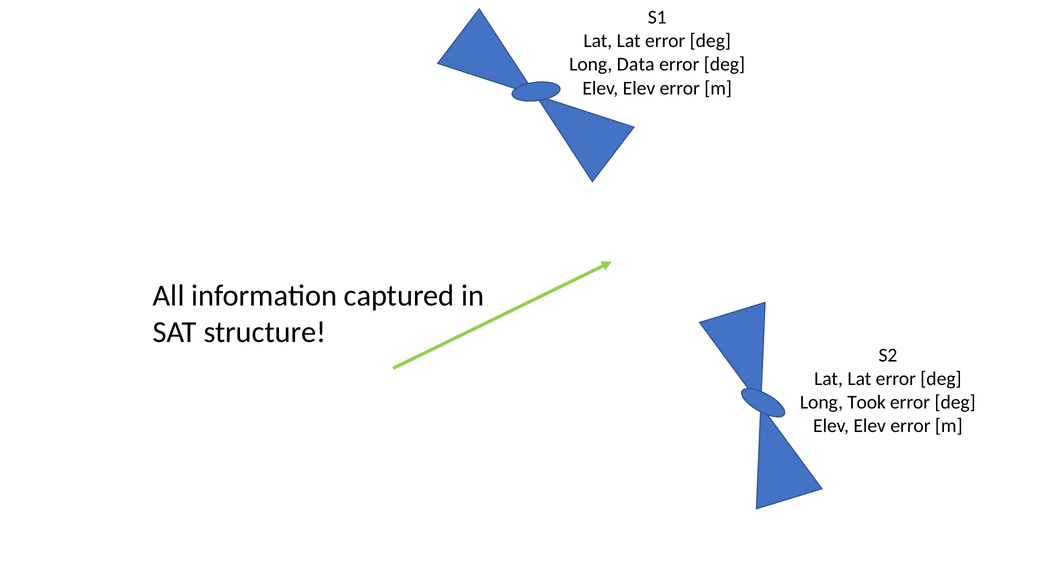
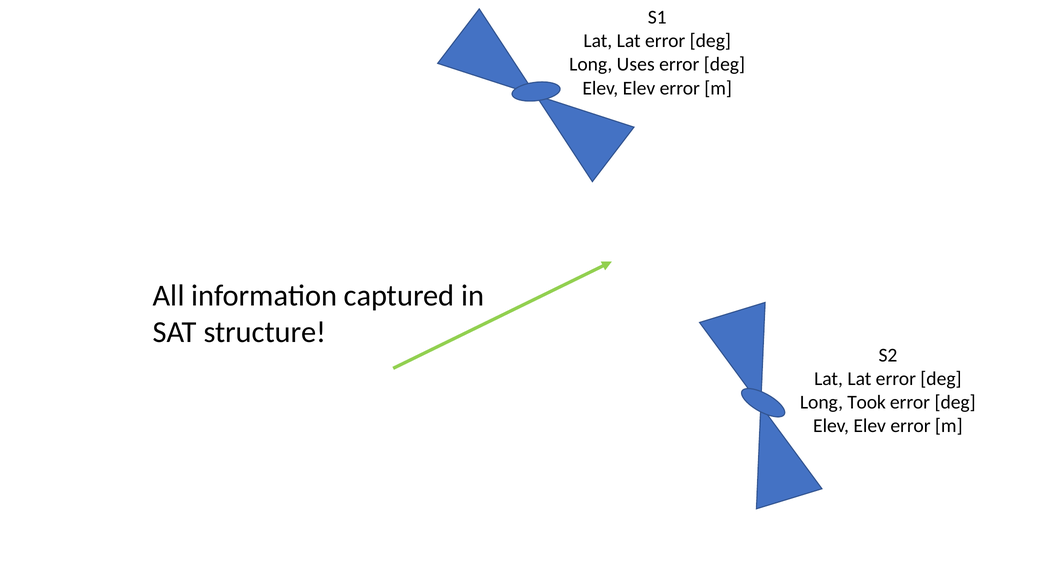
Data: Data -> Uses
